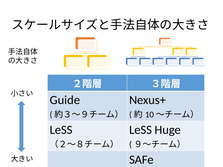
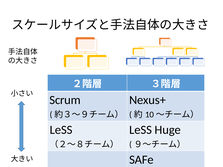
Guide: Guide -> Scrum
